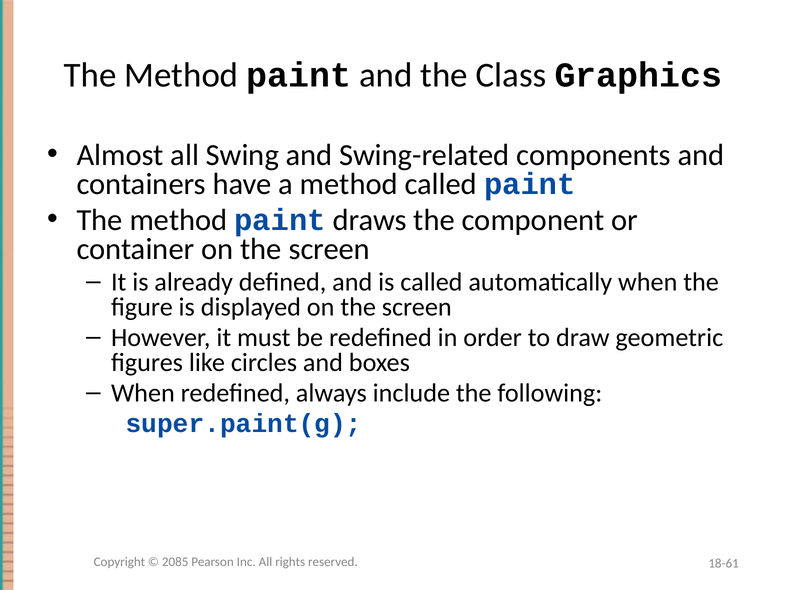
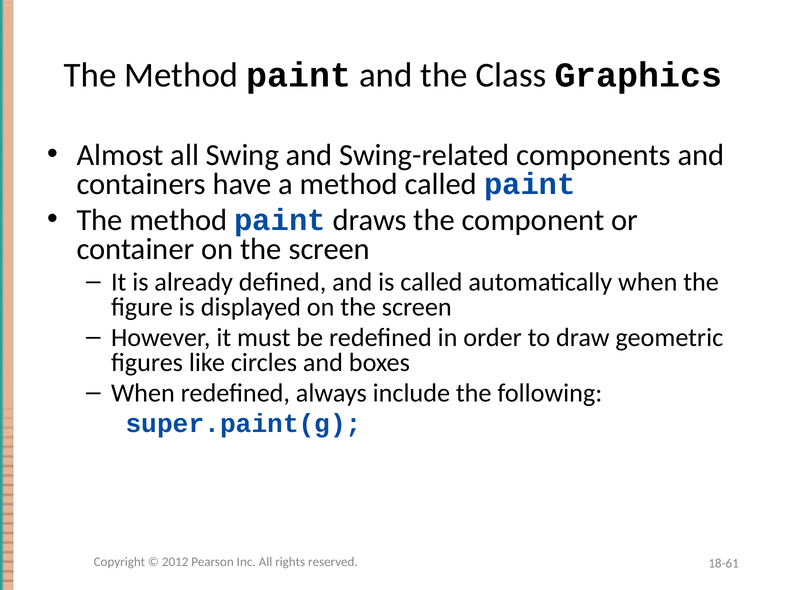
2085: 2085 -> 2012
